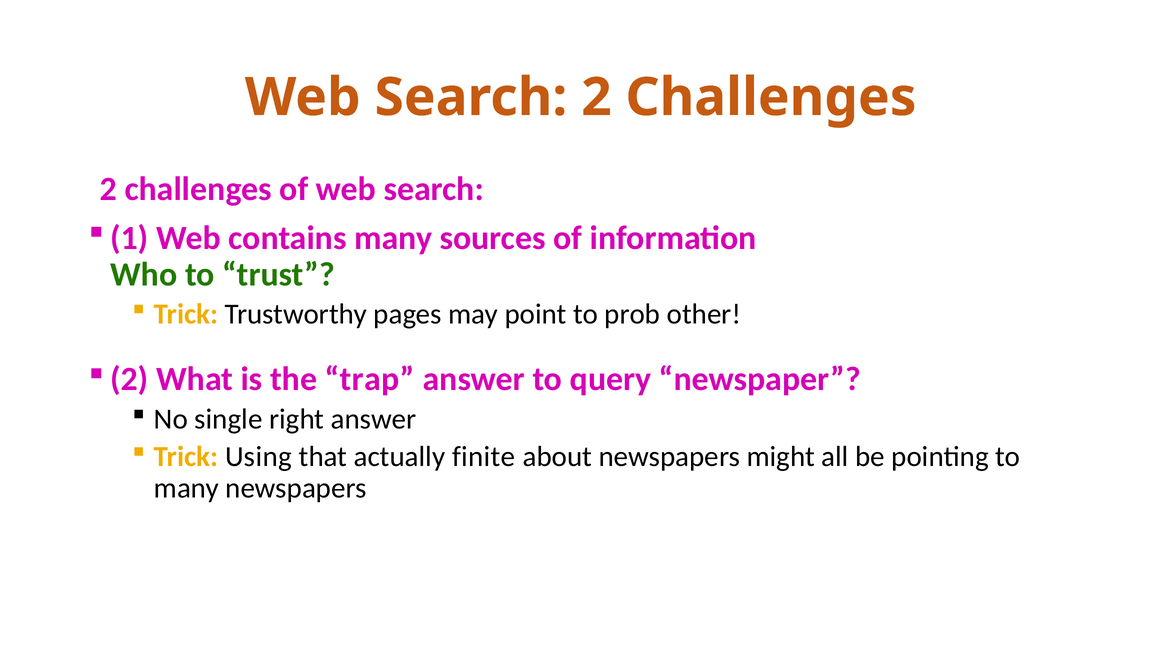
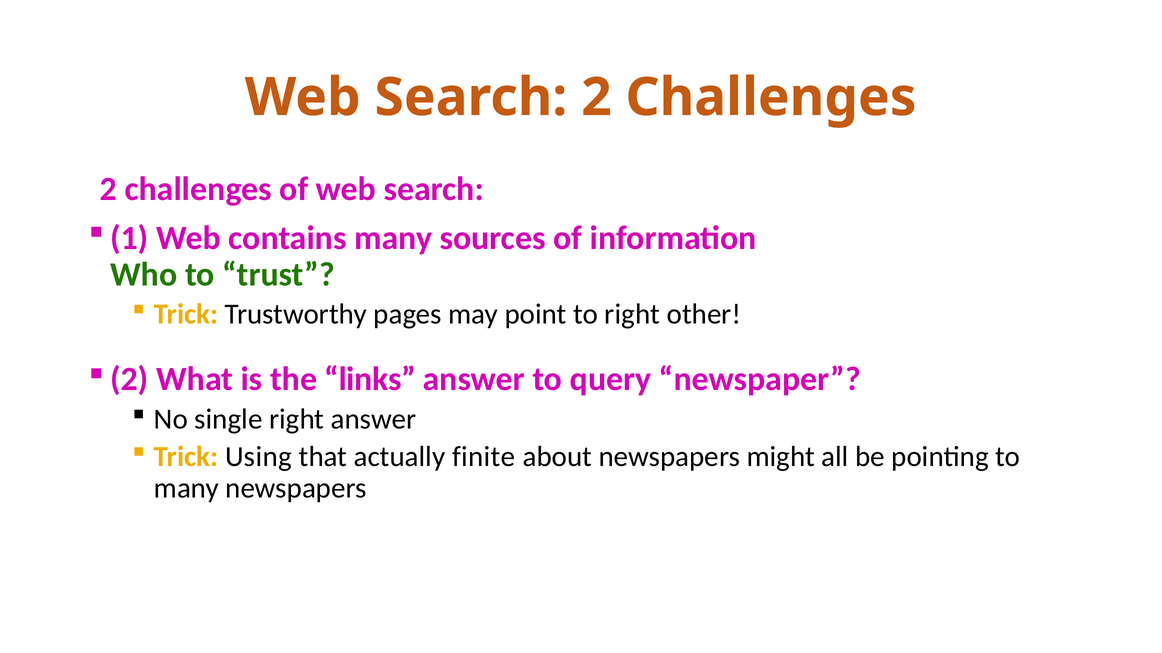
to prob: prob -> right
trap: trap -> links
